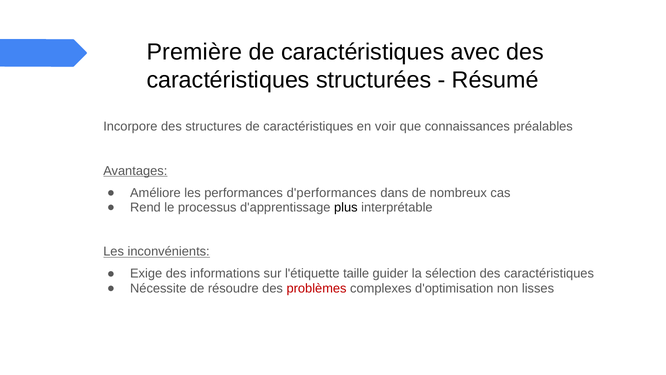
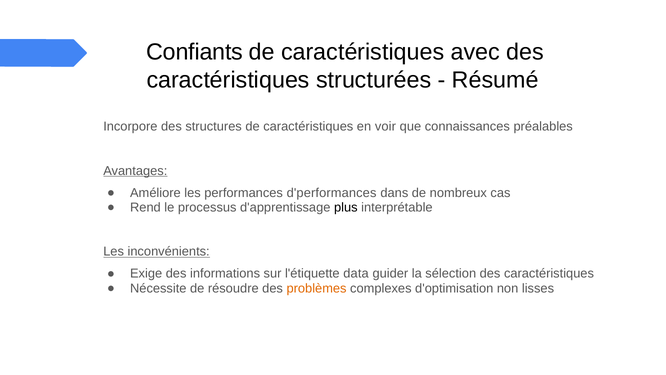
Première: Première -> Confiants
taille: taille -> data
problèmes colour: red -> orange
